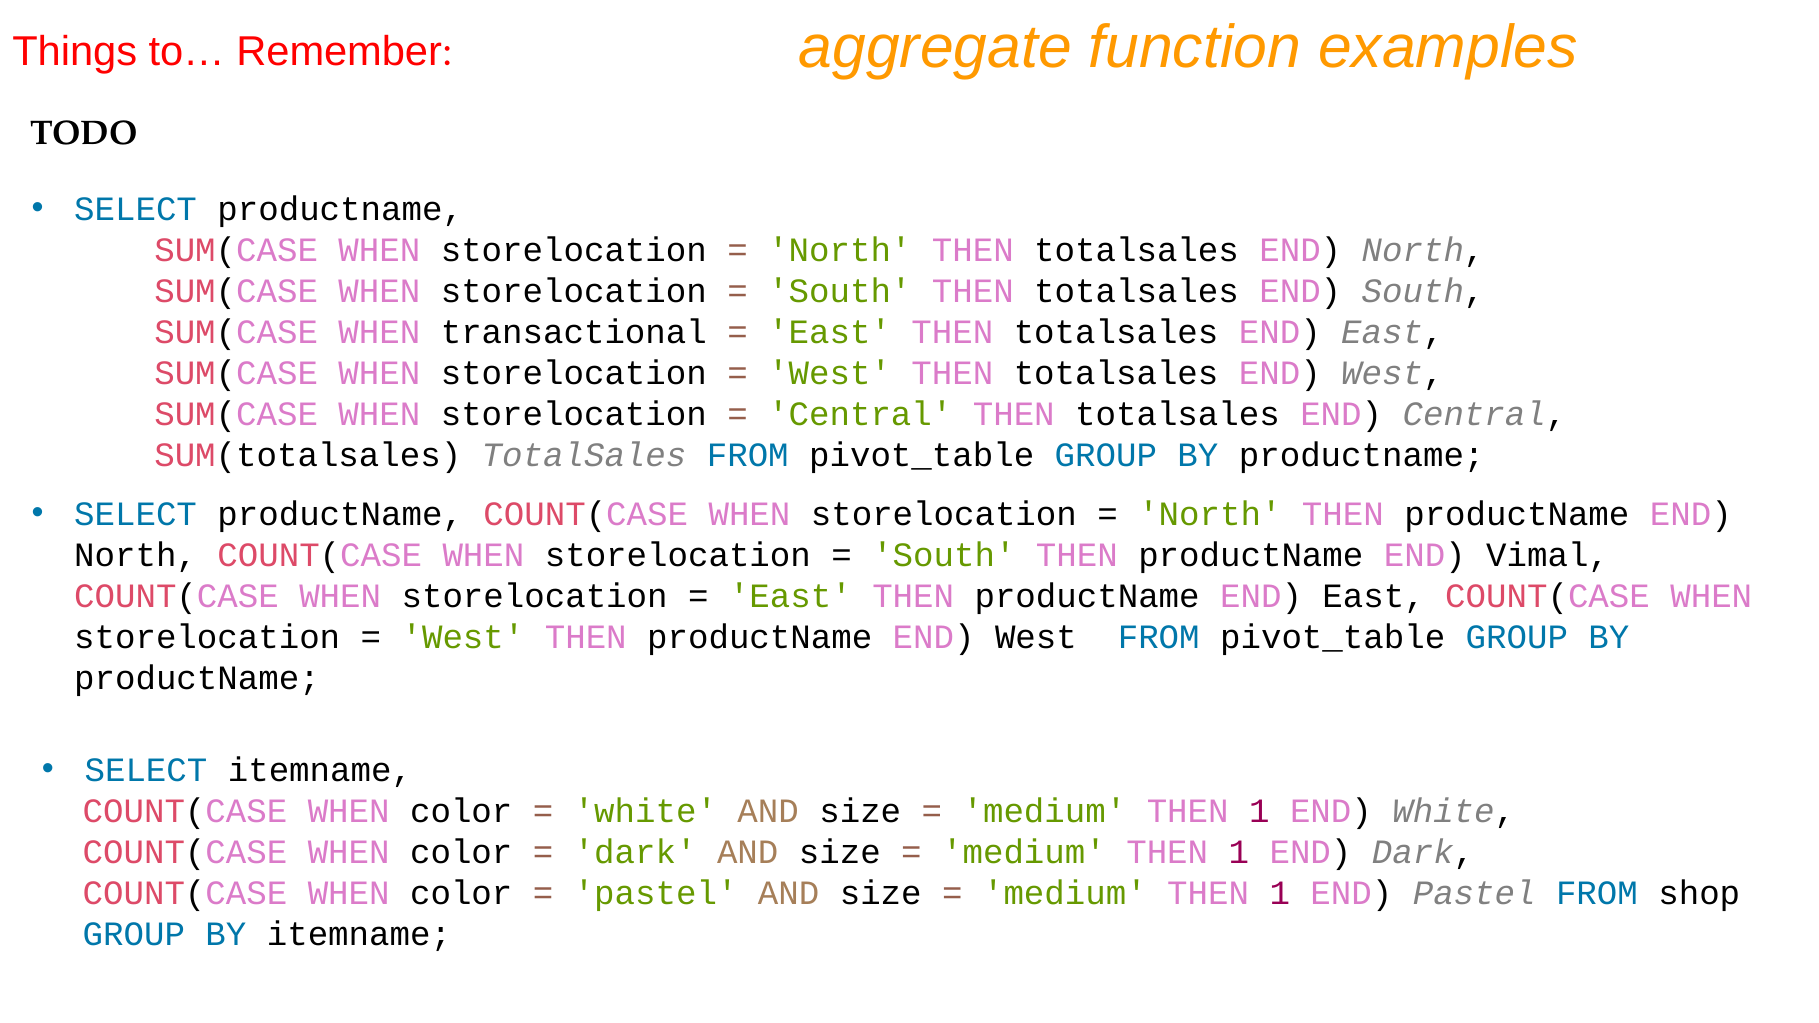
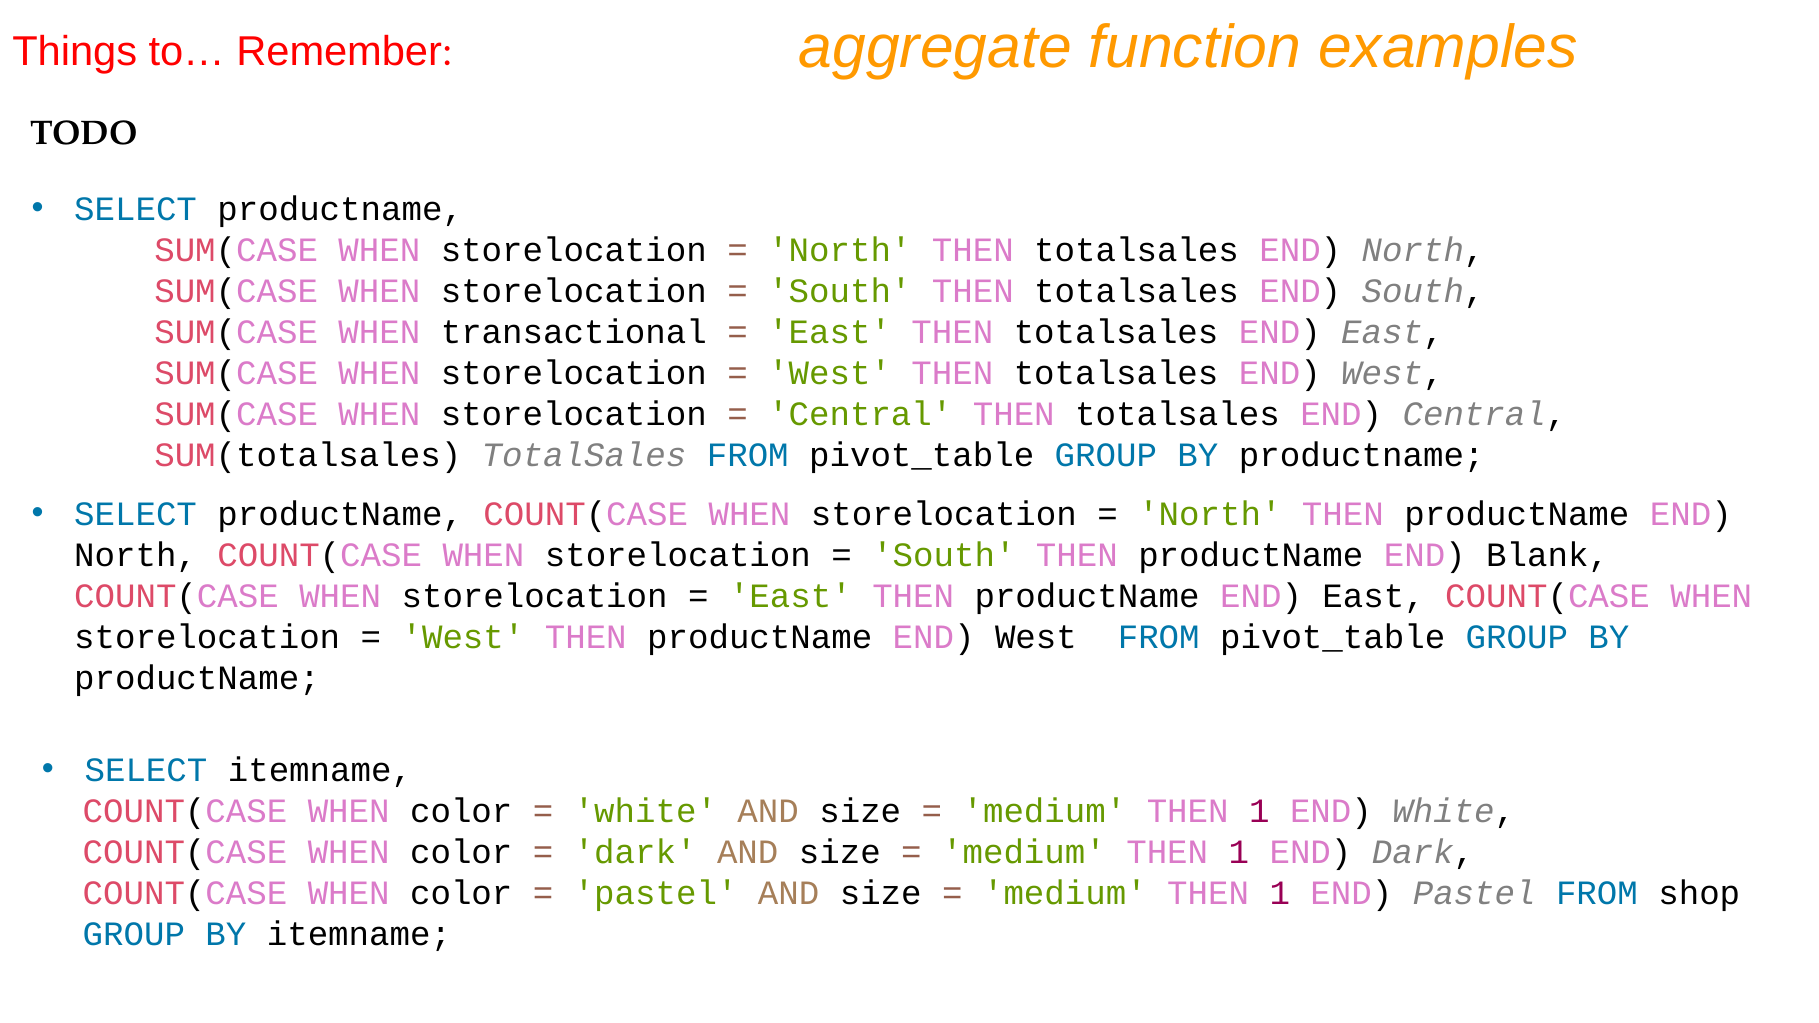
Vimal: Vimal -> Blank
